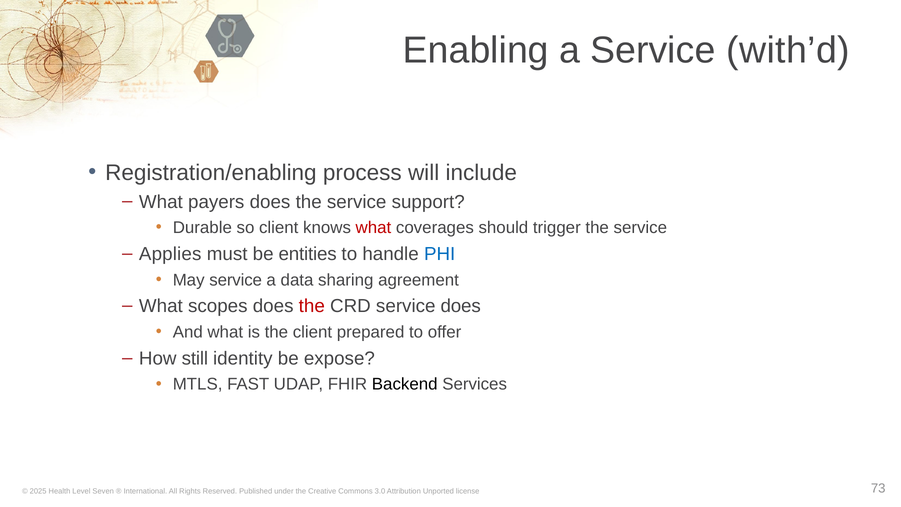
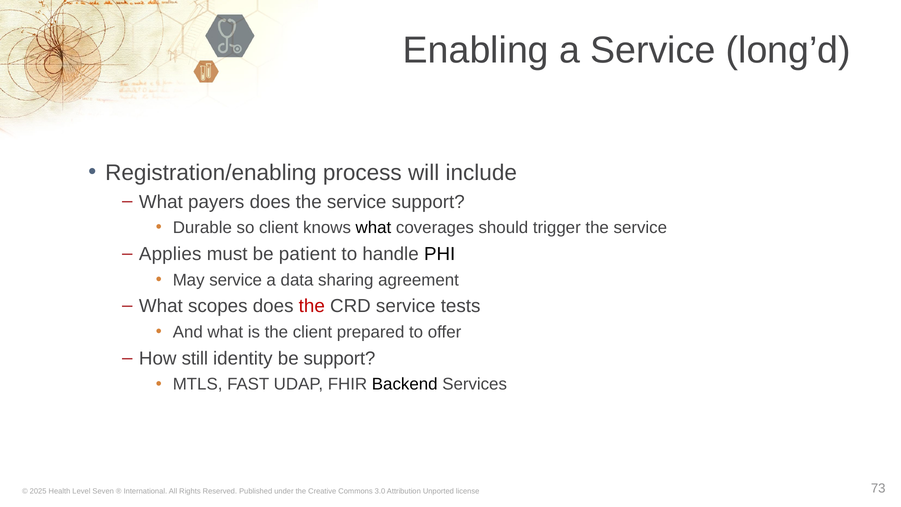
with’d: with’d -> long’d
what at (373, 228) colour: red -> black
entities: entities -> patient
PHI colour: blue -> black
service does: does -> tests
be expose: expose -> support
